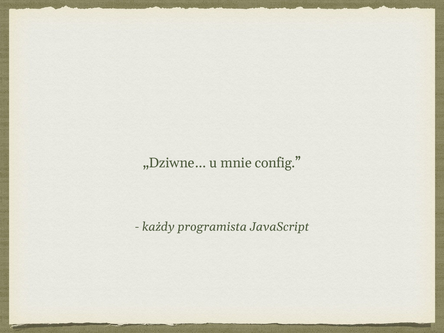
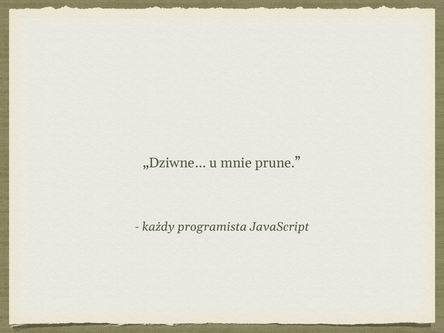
config: config -> prune
